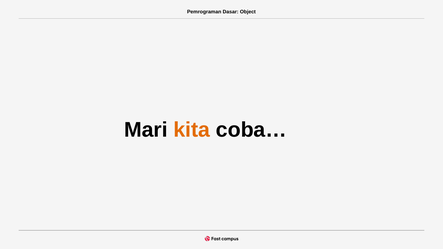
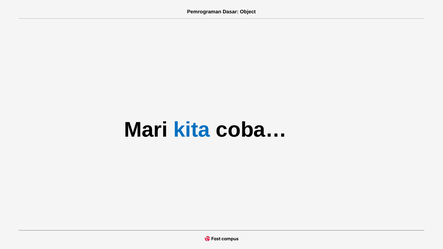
kita colour: orange -> blue
